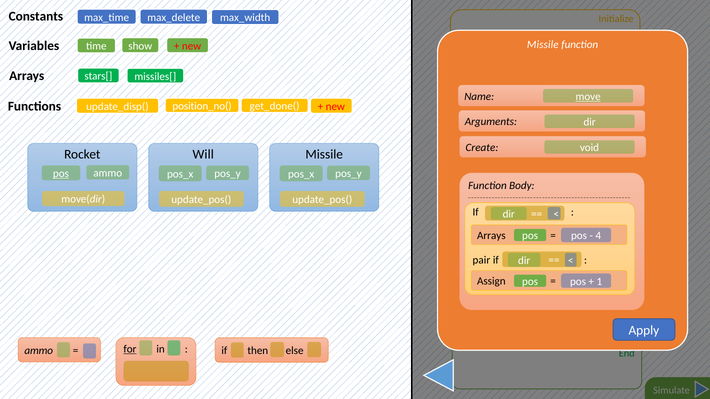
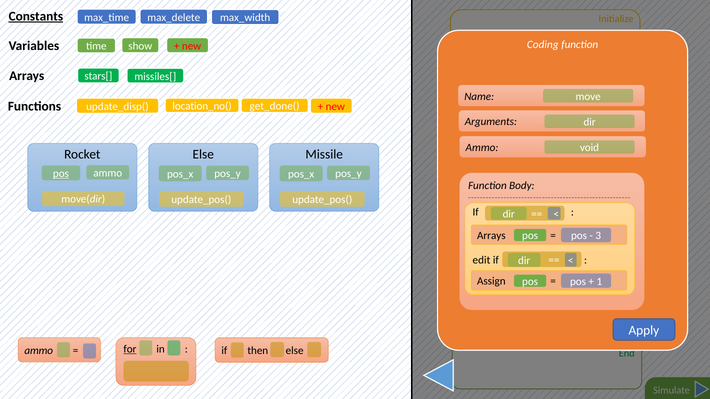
Constants underline: none -> present
Missile at (543, 45): Missile -> Coding
move underline: present -> none
position_no(: position_no( -> location_no(
Create at (482, 148): Create -> Ammo
Will at (203, 154): Will -> Else
4: 4 -> 3
pair: pair -> edit
